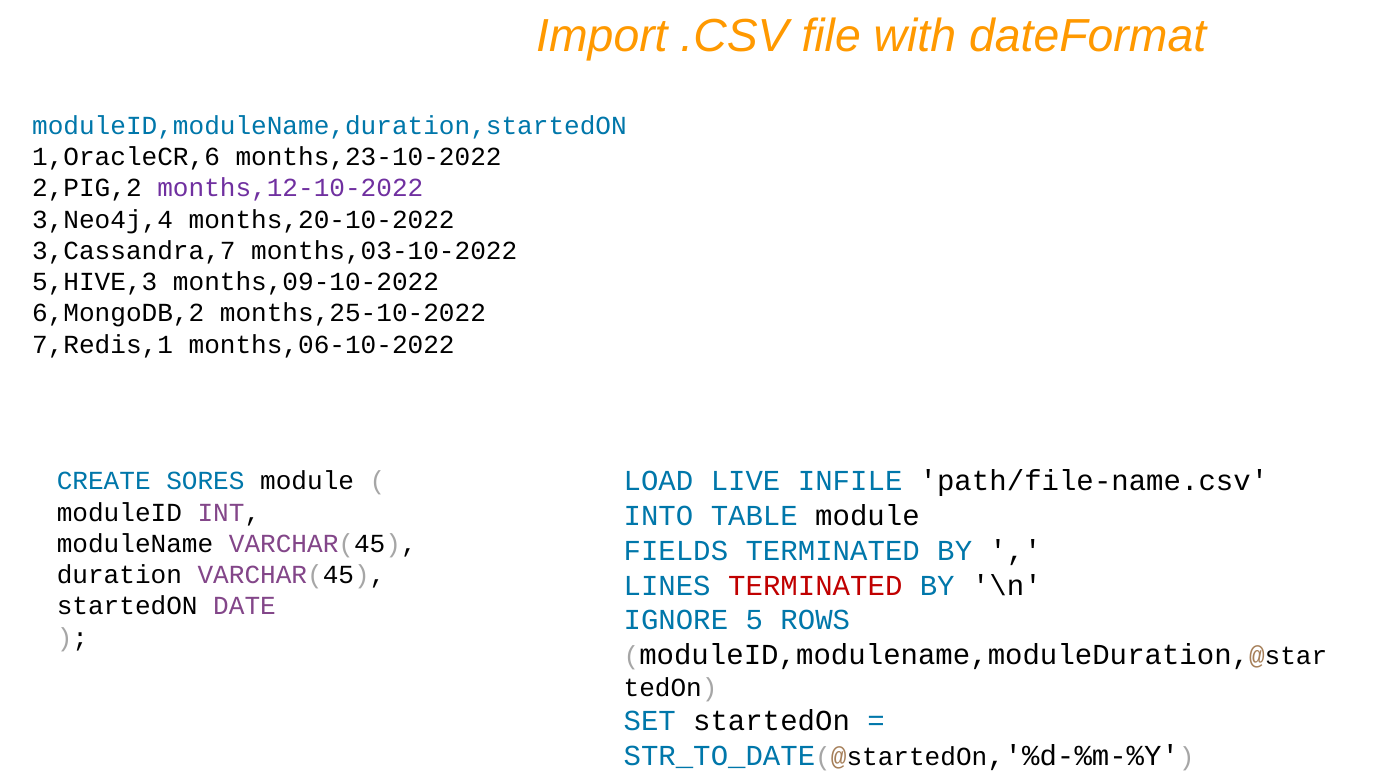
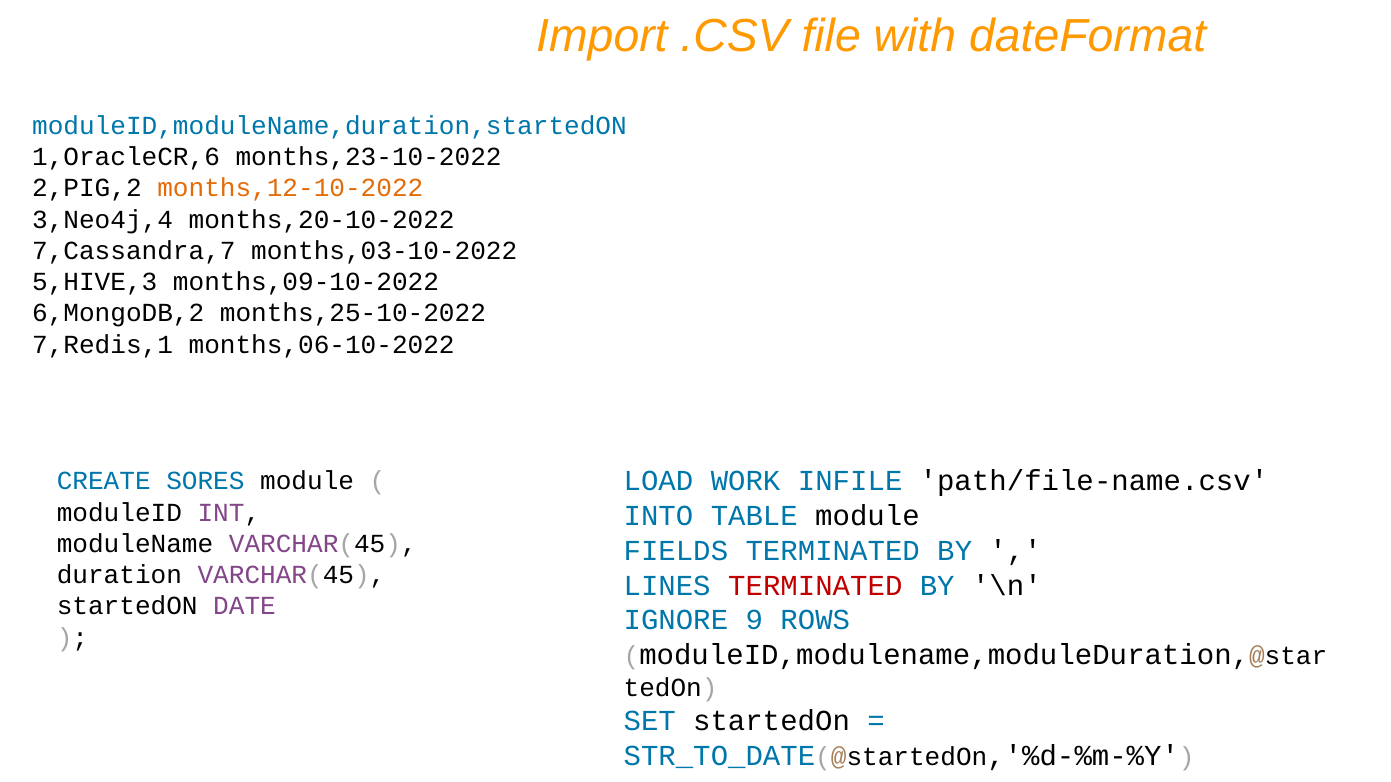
months,12-10-2022 colour: purple -> orange
3,Cassandra,7: 3,Cassandra,7 -> 7,Cassandra,7
LIVE: LIVE -> WORK
5: 5 -> 9
